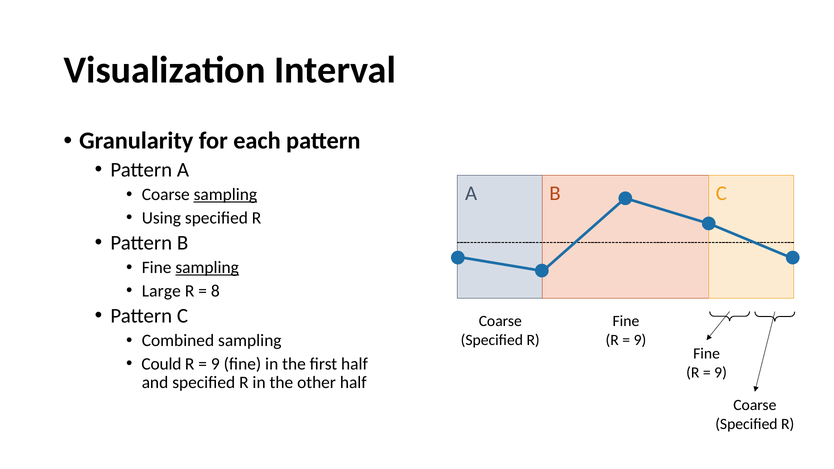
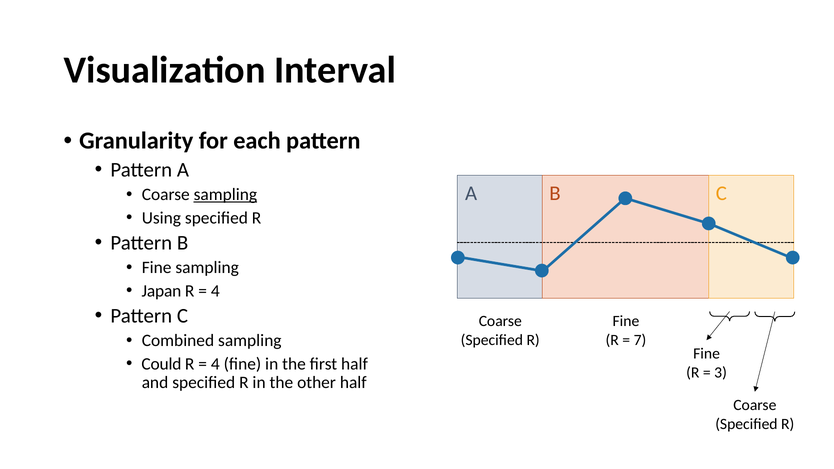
sampling at (207, 268) underline: present -> none
Large: Large -> Japan
8 at (215, 291): 8 -> 4
9 at (640, 340): 9 -> 7
9 at (215, 364): 9 -> 4
9 at (721, 373): 9 -> 3
